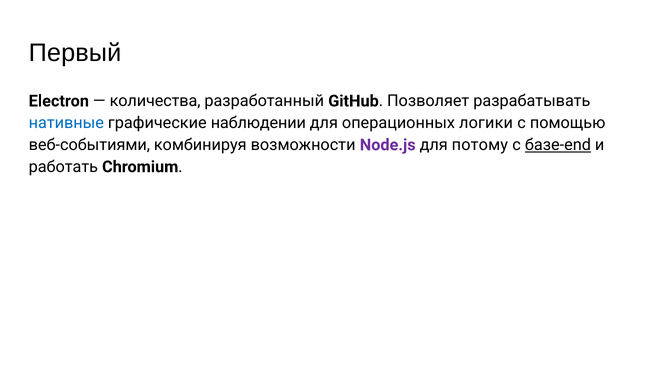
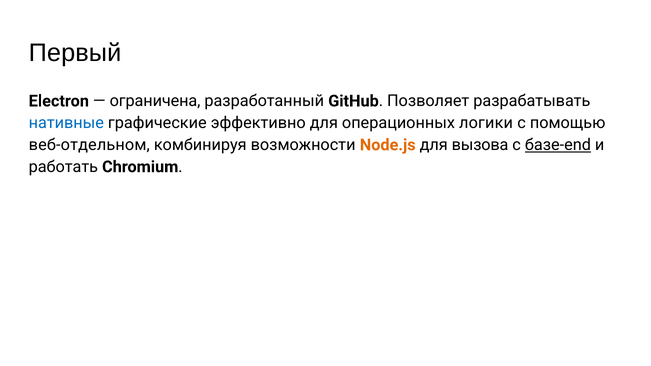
количества: количества -> ограничена
наблюдении: наблюдении -> эффективно
веб-событиями: веб-событиями -> веб-отдельном
Node.js colour: purple -> orange
потому: потому -> вызова
